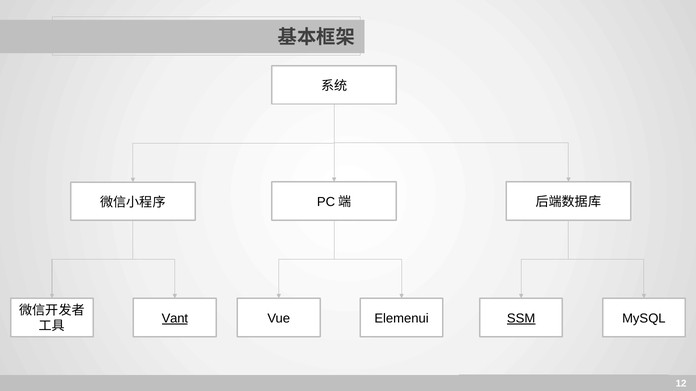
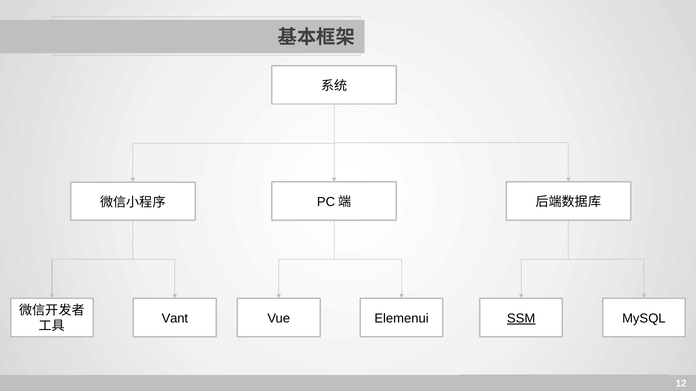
Vant underline: present -> none
